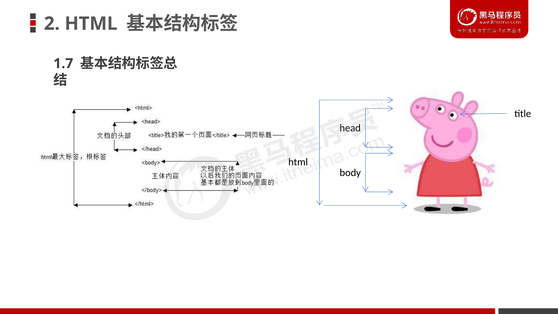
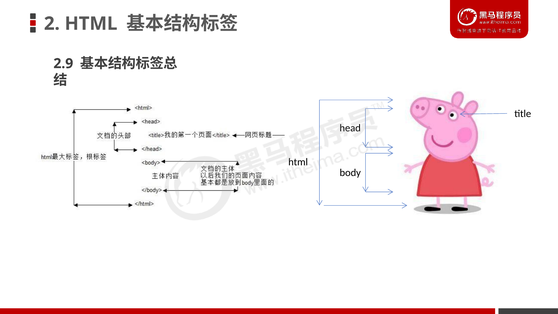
1.7: 1.7 -> 2.9
